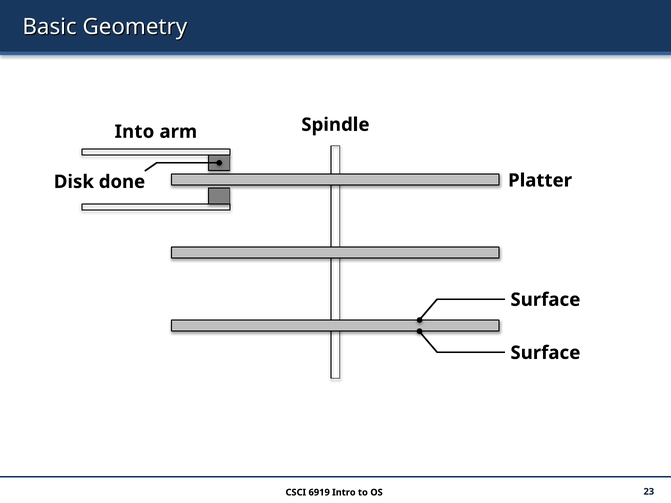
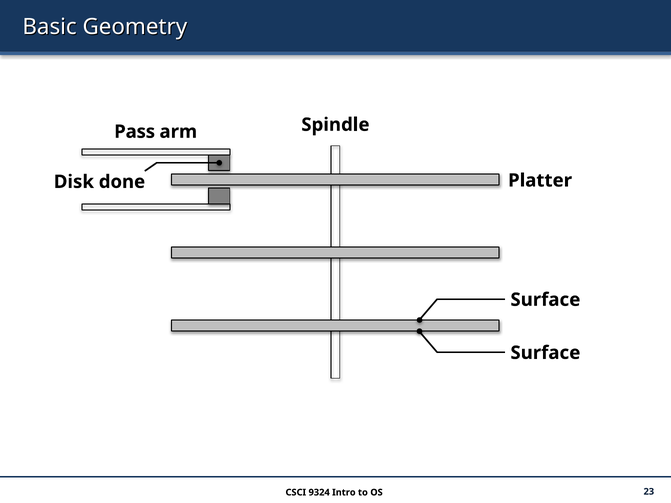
Into: Into -> Pass
6919: 6919 -> 9324
